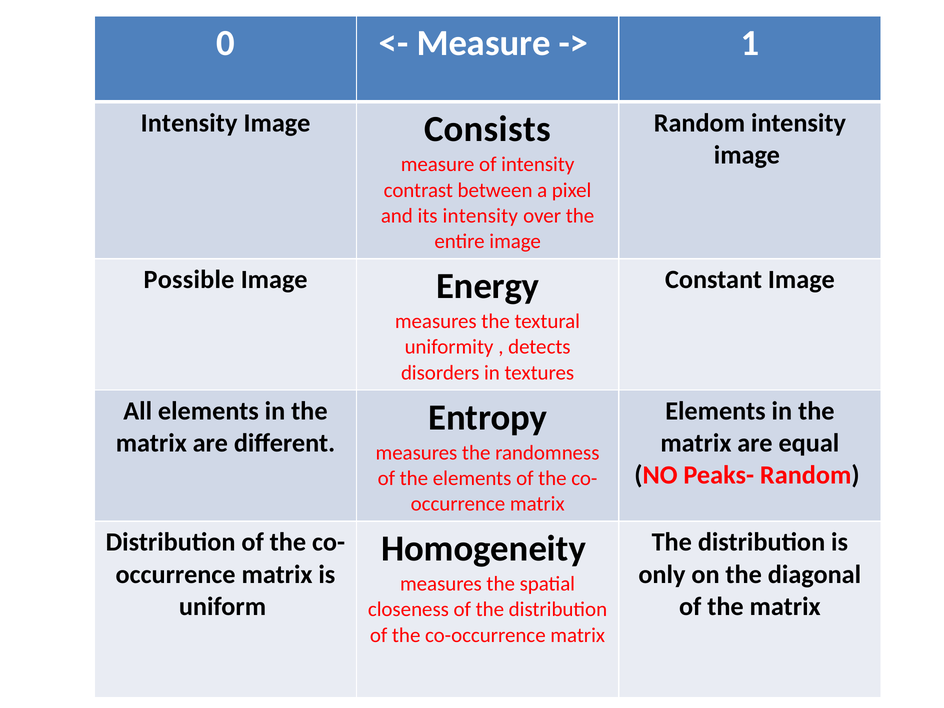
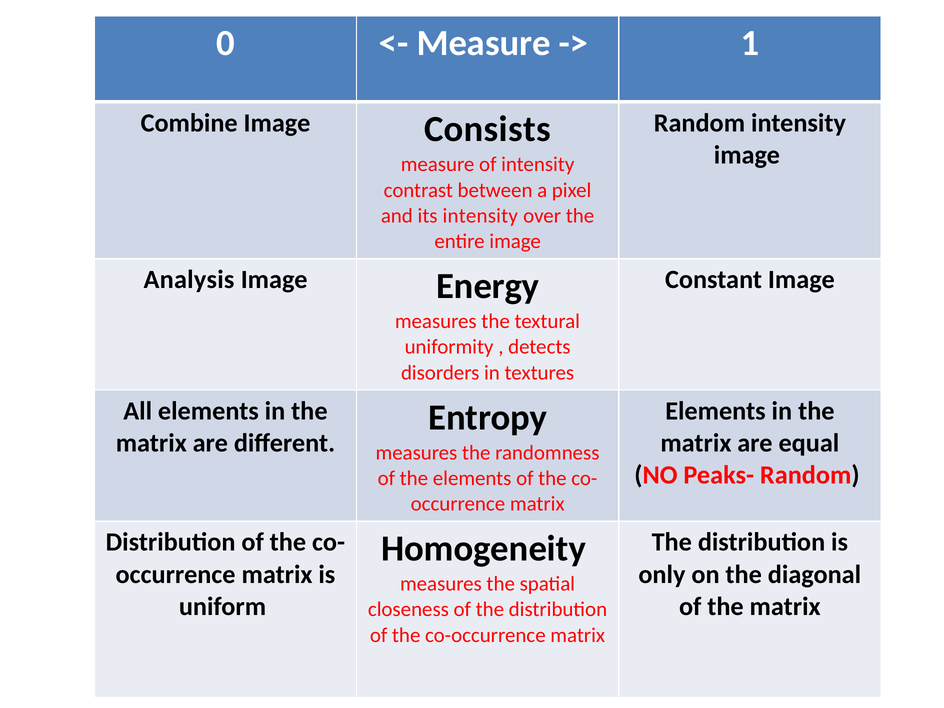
Intensity at (189, 123): Intensity -> Combine
Possible: Possible -> Analysis
